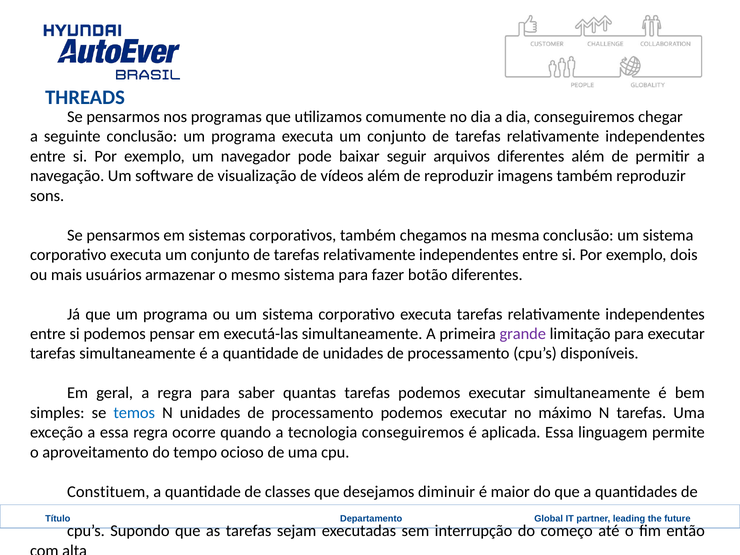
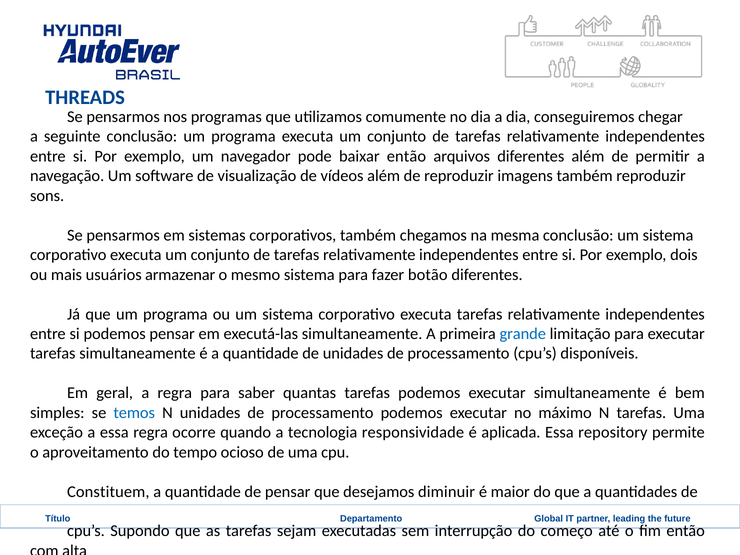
baixar seguir: seguir -> então
grande colour: purple -> blue
tecnologia conseguiremos: conseguiremos -> responsividade
linguagem: linguagem -> repository
de classes: classes -> pensar
